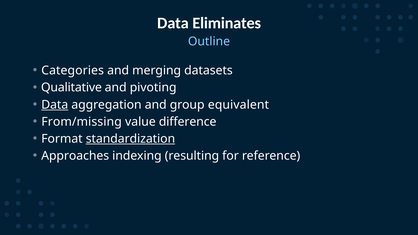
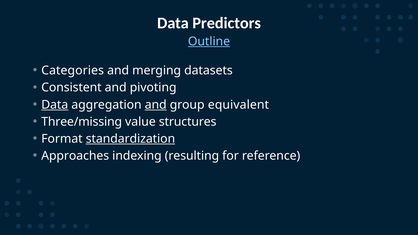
Eliminates: Eliminates -> Predictors
Outline underline: none -> present
Qualitative: Qualitative -> Consistent
and at (156, 105) underline: none -> present
From/missing: From/missing -> Three/missing
difference: difference -> structures
